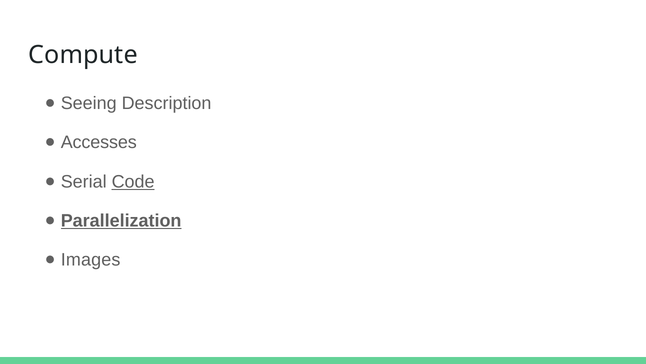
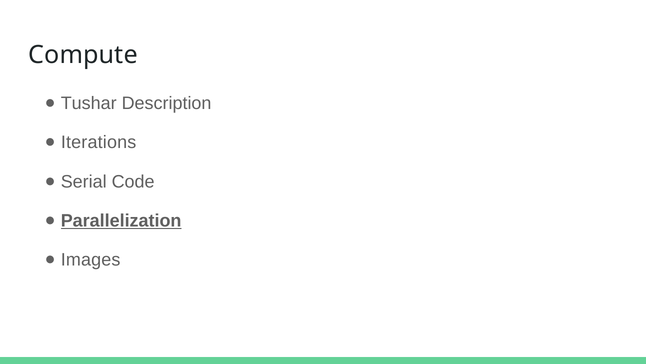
Seeing: Seeing -> Tushar
Accesses: Accesses -> Iterations
Code underline: present -> none
